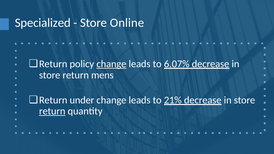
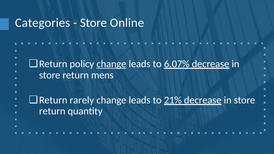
Specialized: Specialized -> Categories
under: under -> rarely
return at (52, 111) underline: present -> none
